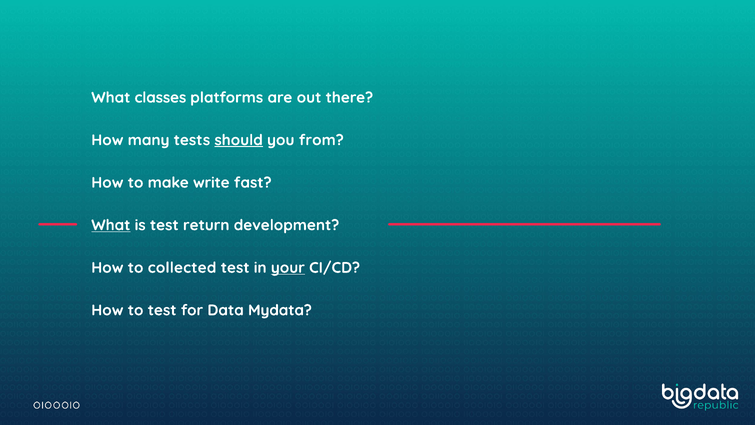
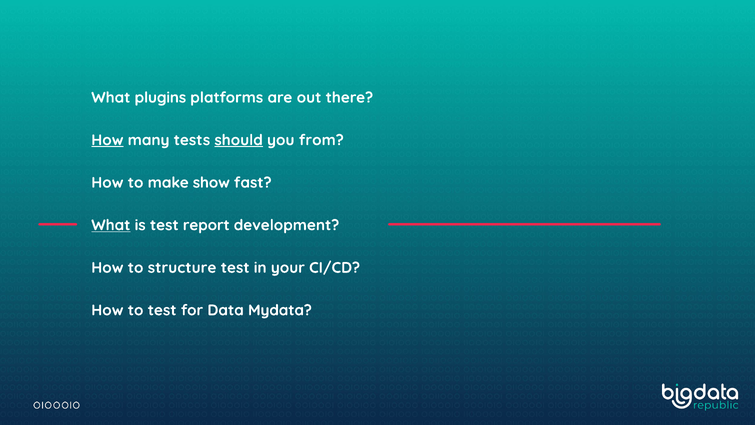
classes: classes -> plugins
How at (107, 140) underline: none -> present
write: write -> show
return: return -> report
collected: collected -> structure
your underline: present -> none
